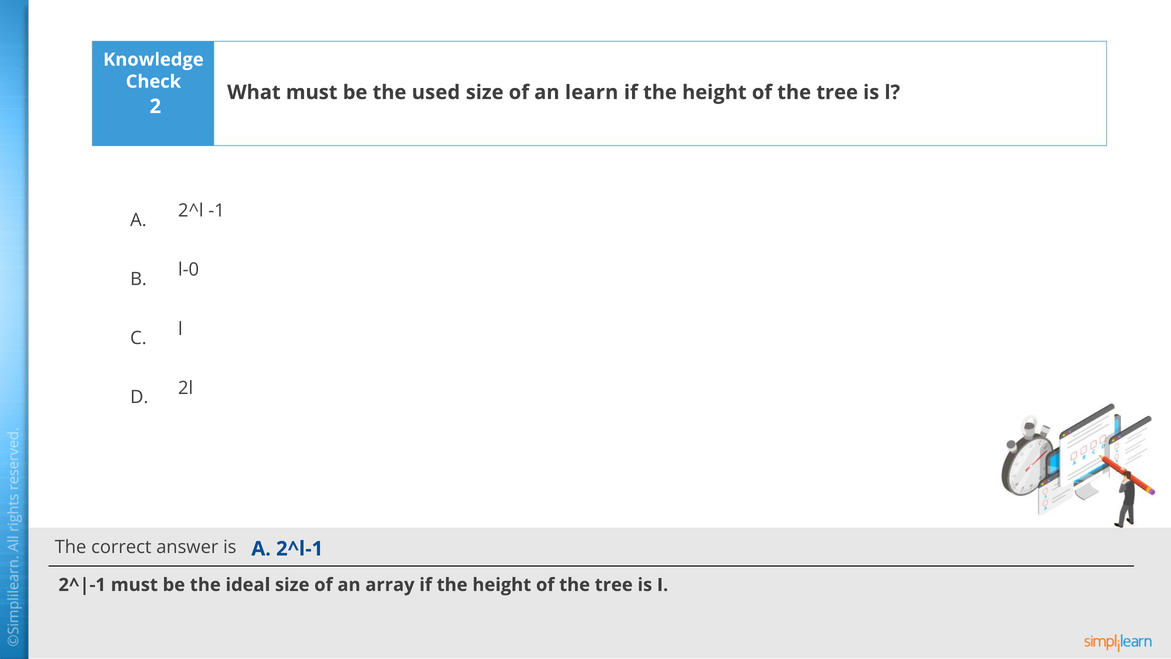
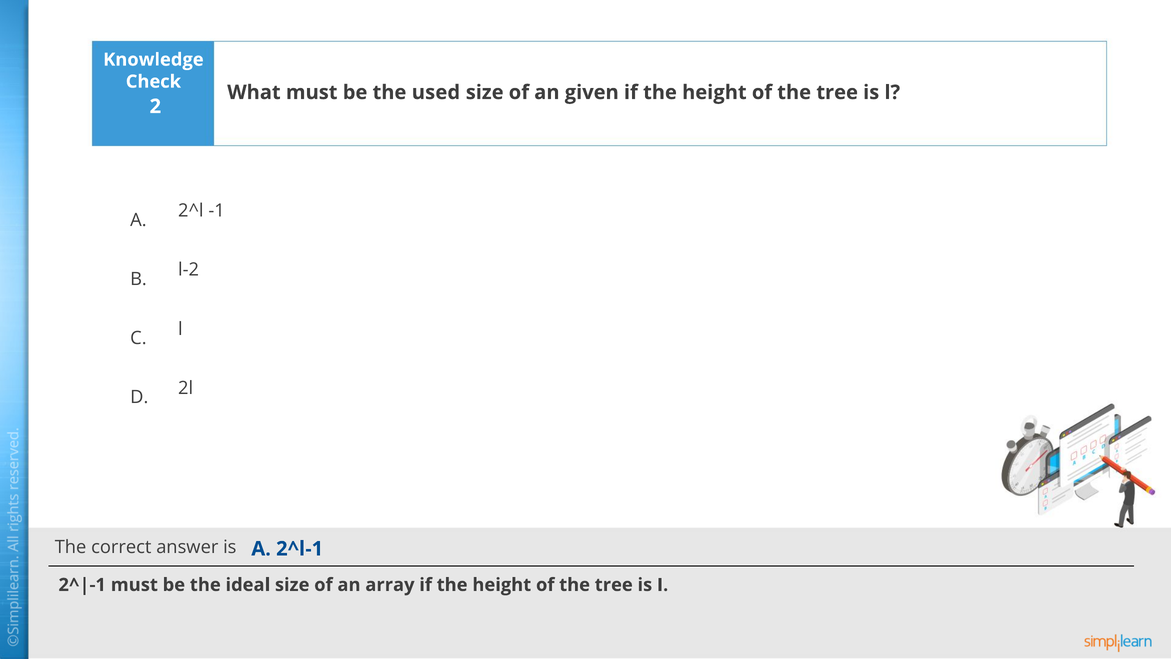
learn: learn -> given
l-0: l-0 -> l-2
